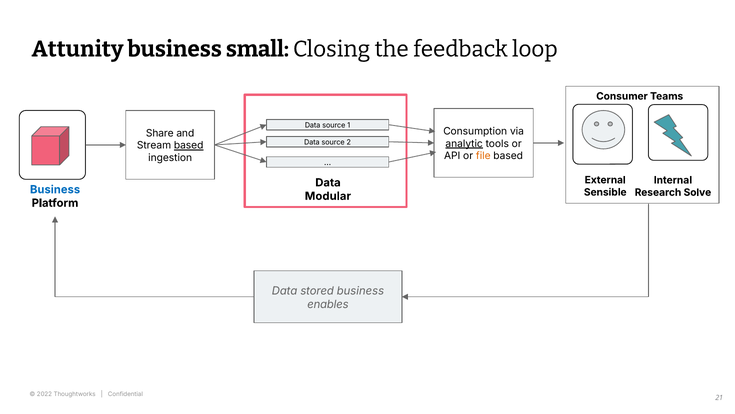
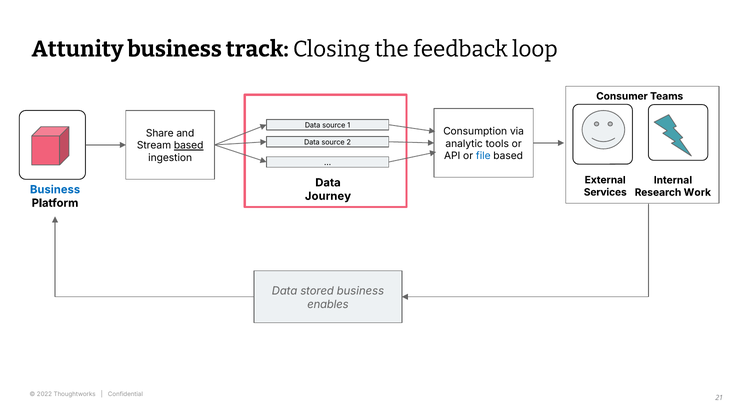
small: small -> track
analytic underline: present -> none
file colour: orange -> blue
Sensible: Sensible -> Services
Solve: Solve -> Work
Modular: Modular -> Journey
